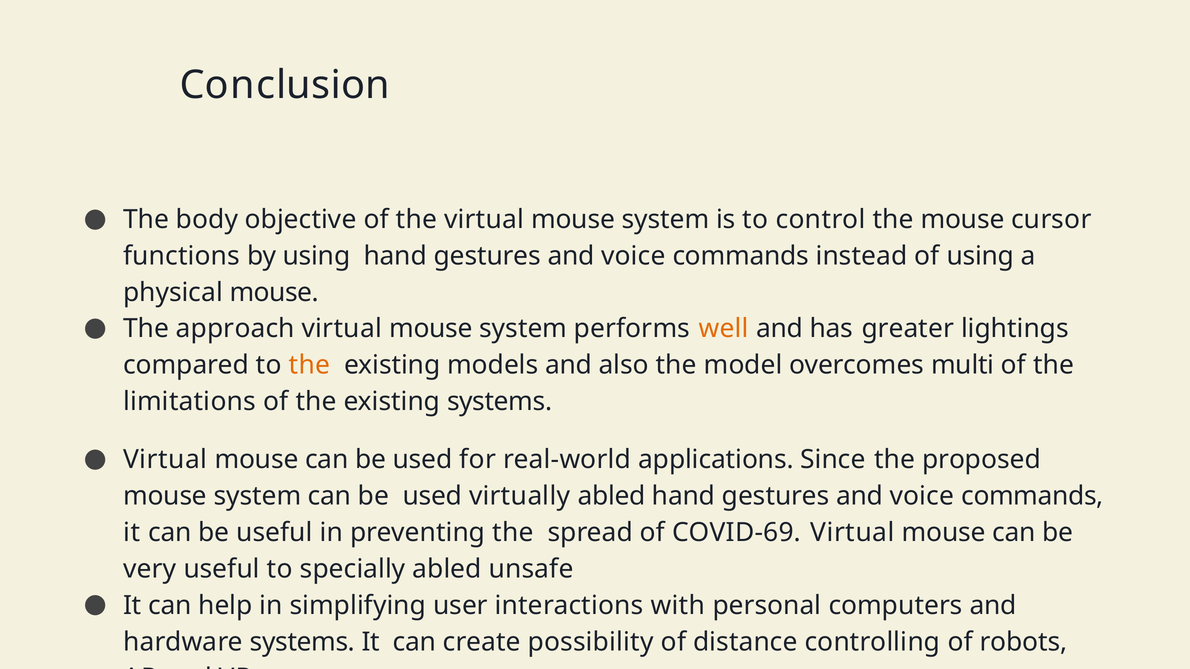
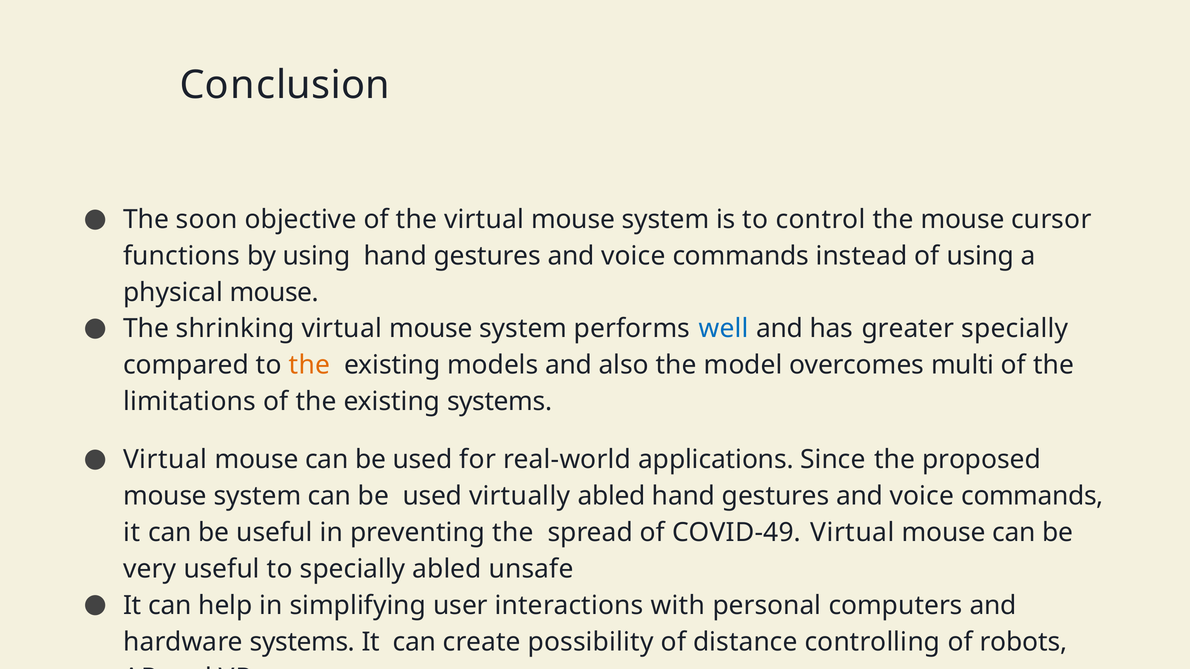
body: body -> soon
approach: approach -> shrinking
well colour: orange -> blue
greater lightings: lightings -> specially
COVID-69: COVID-69 -> COVID-49
